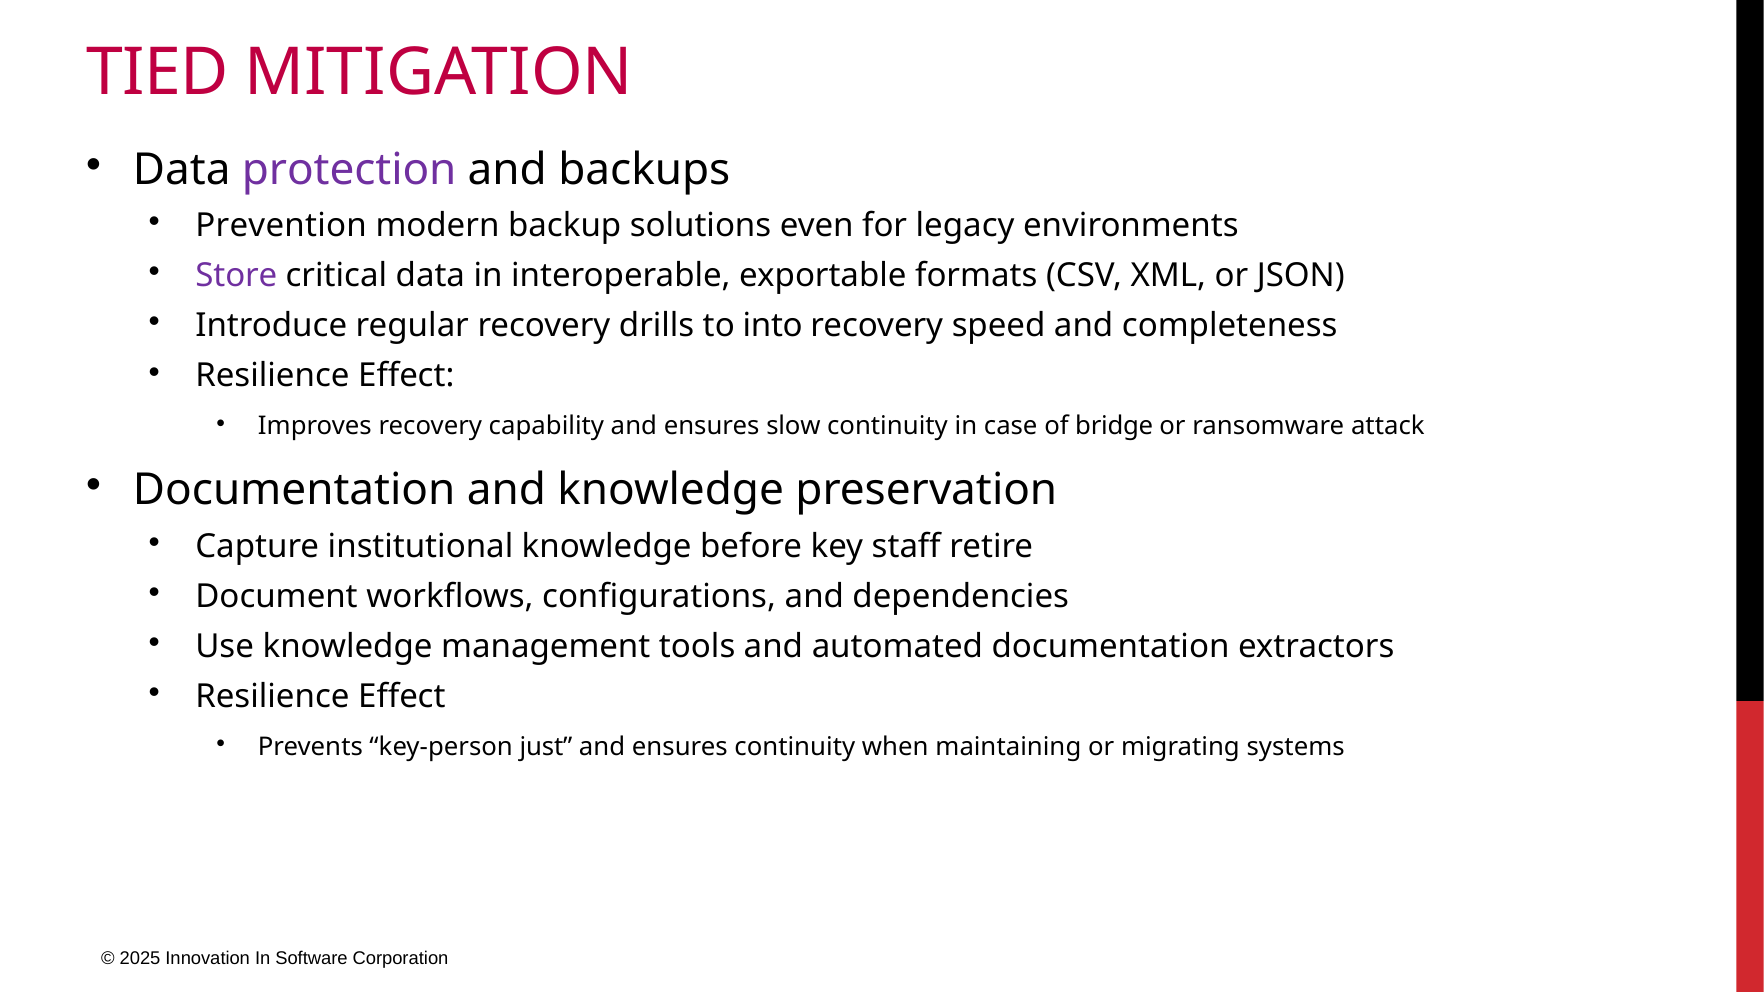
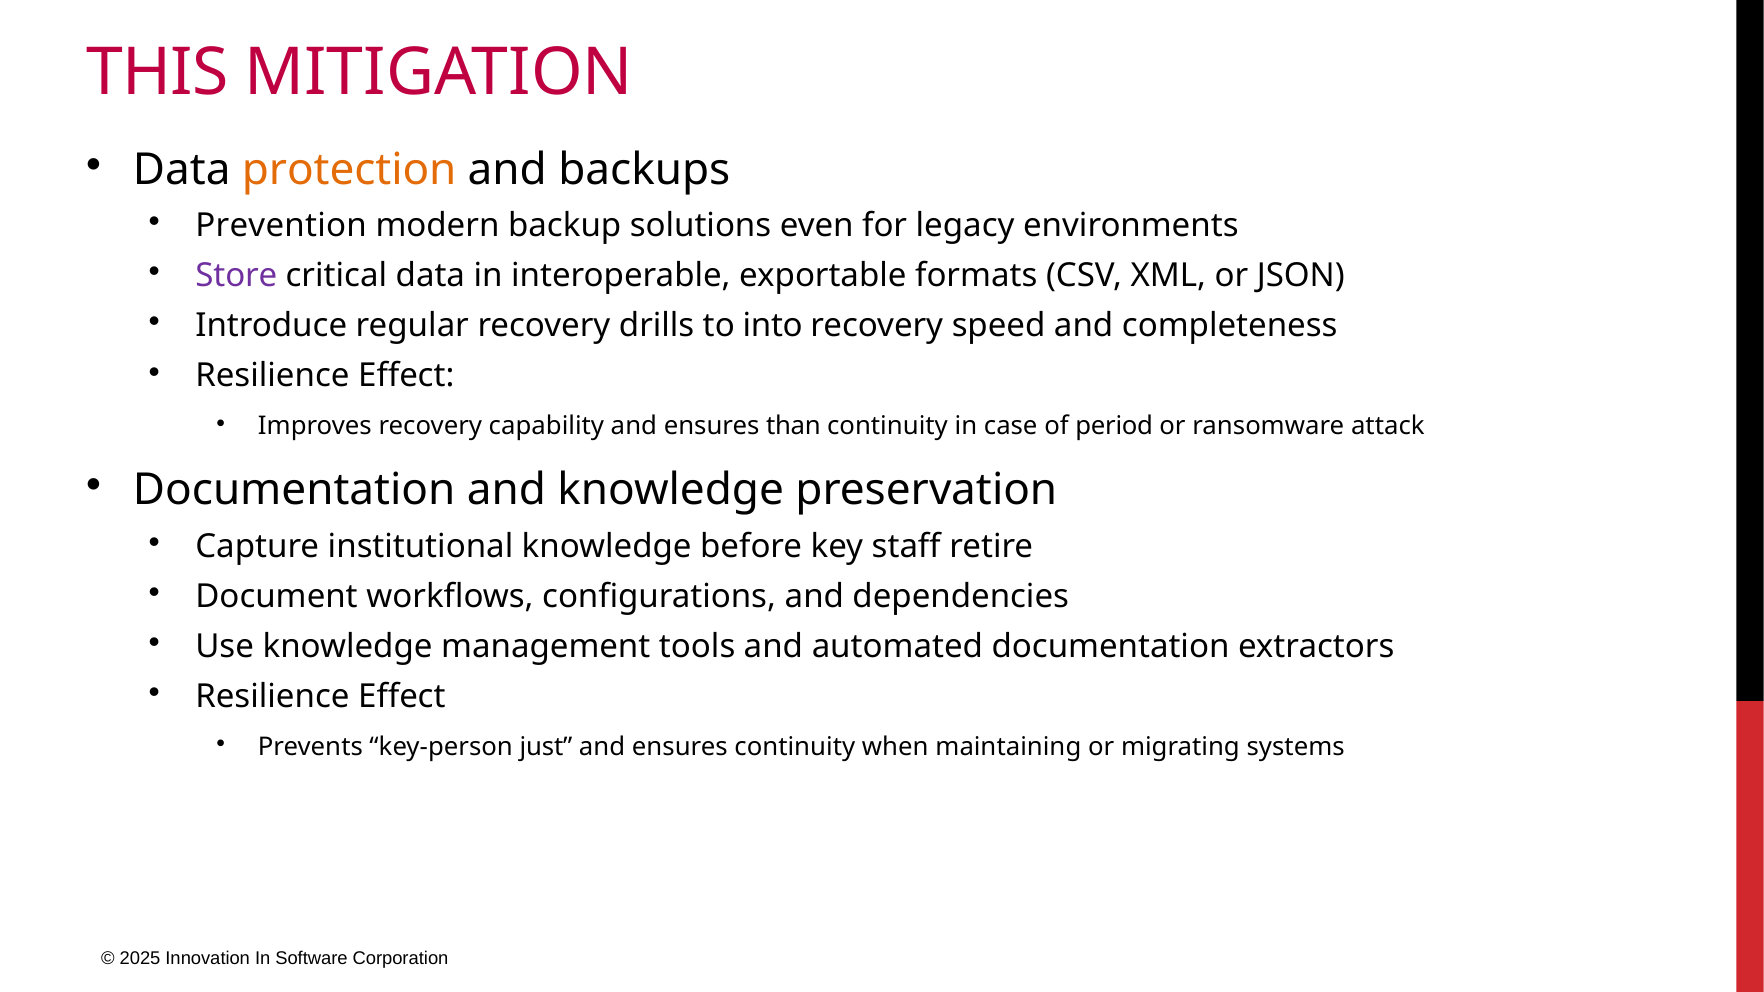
TIED: TIED -> THIS
protection colour: purple -> orange
slow: slow -> than
bridge: bridge -> period
